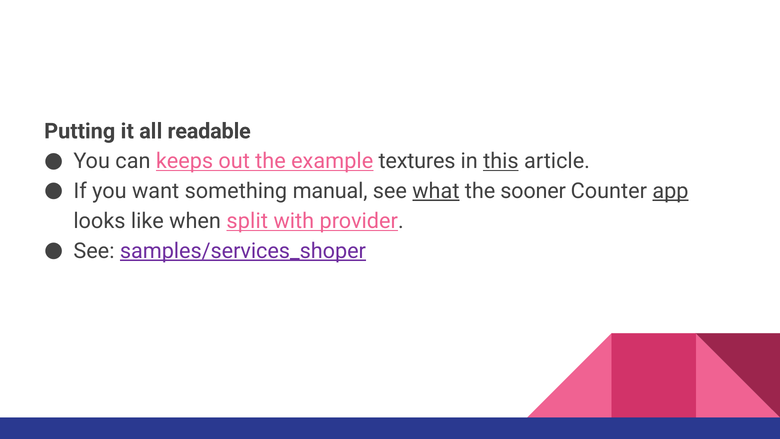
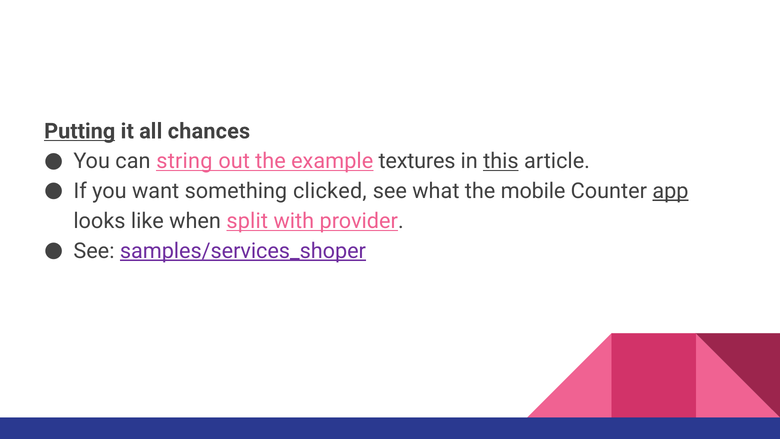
Putting underline: none -> present
readable: readable -> chances
keeps: keeps -> string
manual: manual -> clicked
what underline: present -> none
sooner: sooner -> mobile
